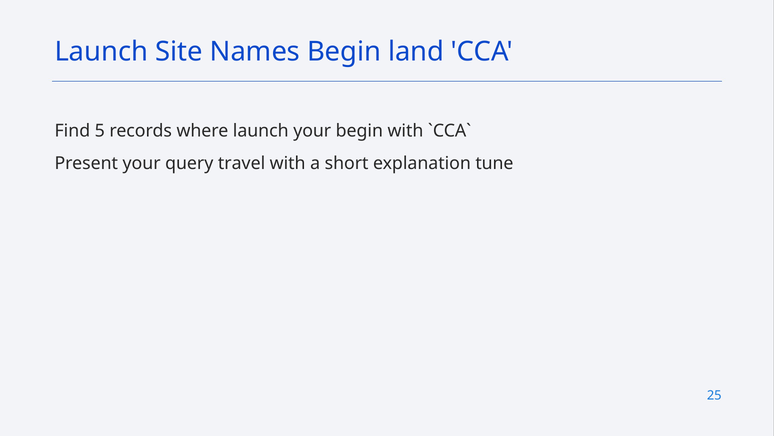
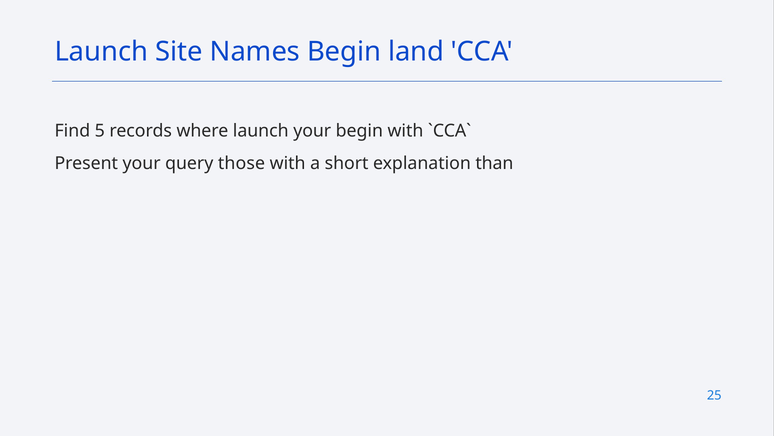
travel: travel -> those
tune: tune -> than
